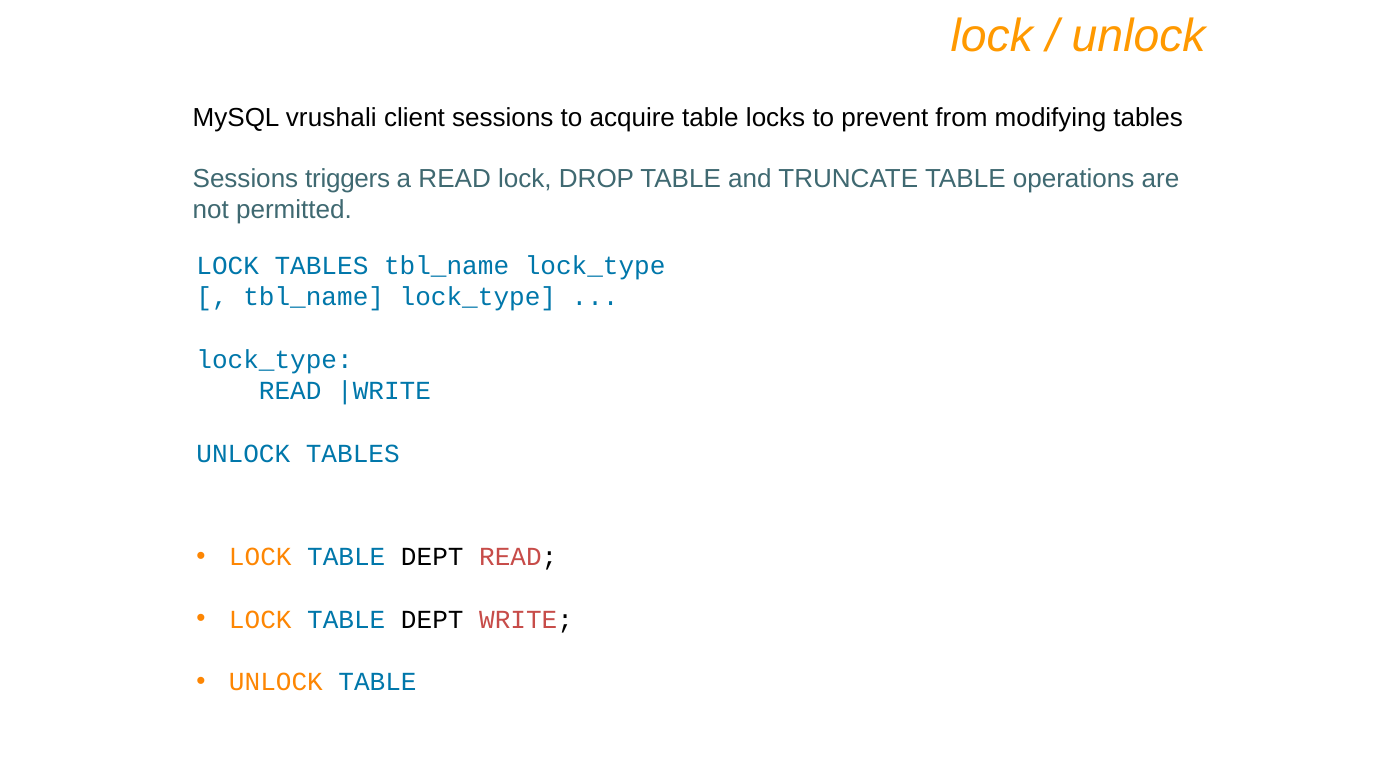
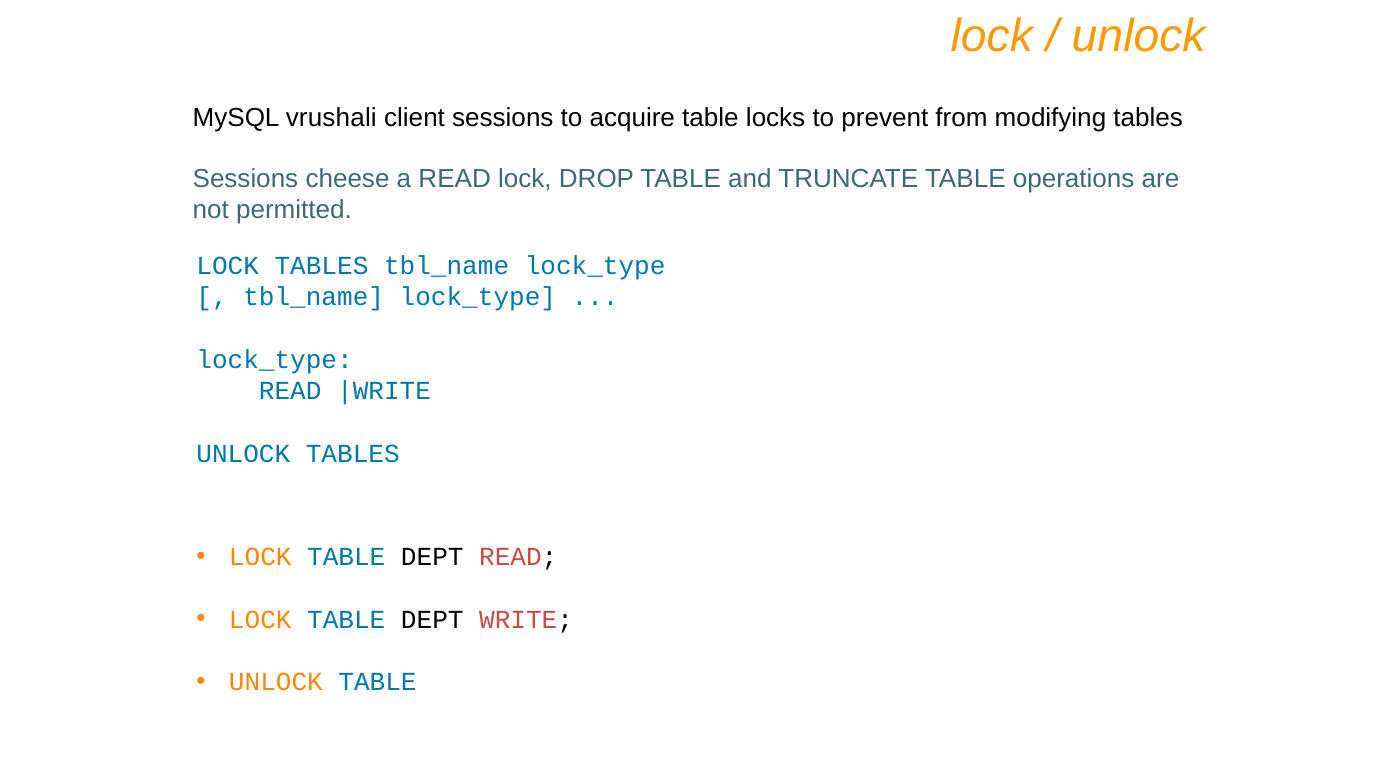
triggers: triggers -> cheese
